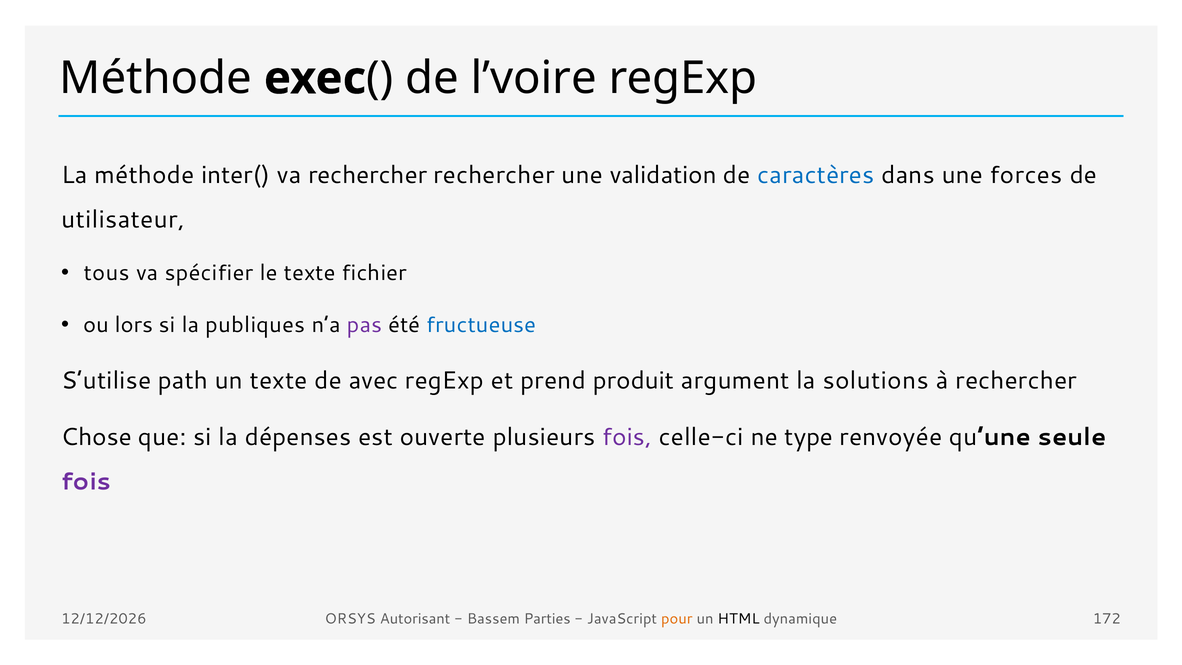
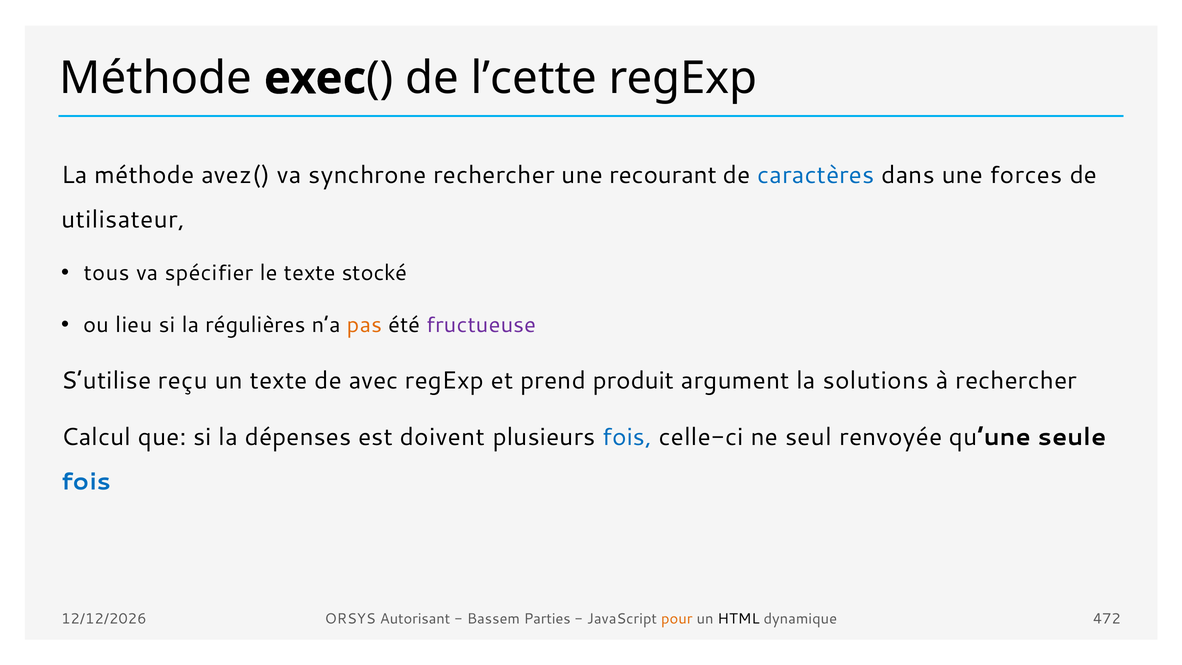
l’voire: l’voire -> l’cette
inter(: inter( -> avez(
va rechercher: rechercher -> synchrone
validation: validation -> recourant
fichier: fichier -> stocké
lors: lors -> lieu
publiques: publiques -> régulières
pas colour: purple -> orange
fructueuse colour: blue -> purple
path: path -> reçu
Chose: Chose -> Calcul
ouverte: ouverte -> doivent
fois at (627, 437) colour: purple -> blue
type: type -> seul
fois at (86, 482) colour: purple -> blue
172: 172 -> 472
